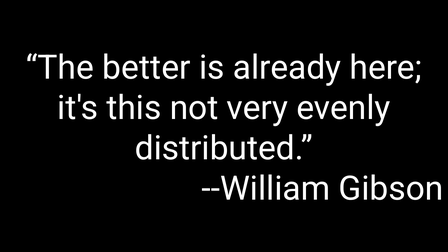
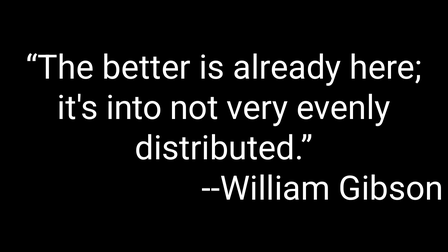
this: this -> into
